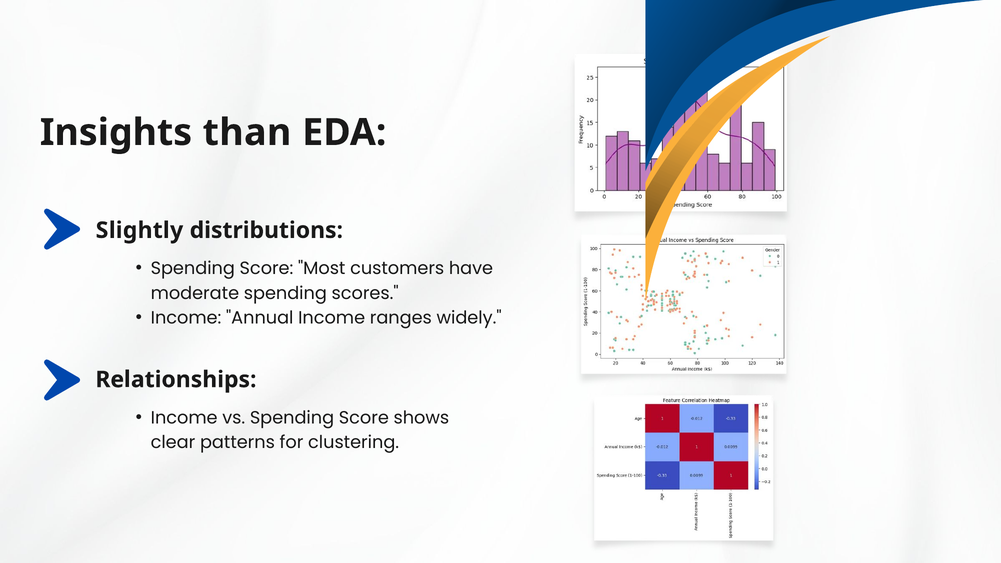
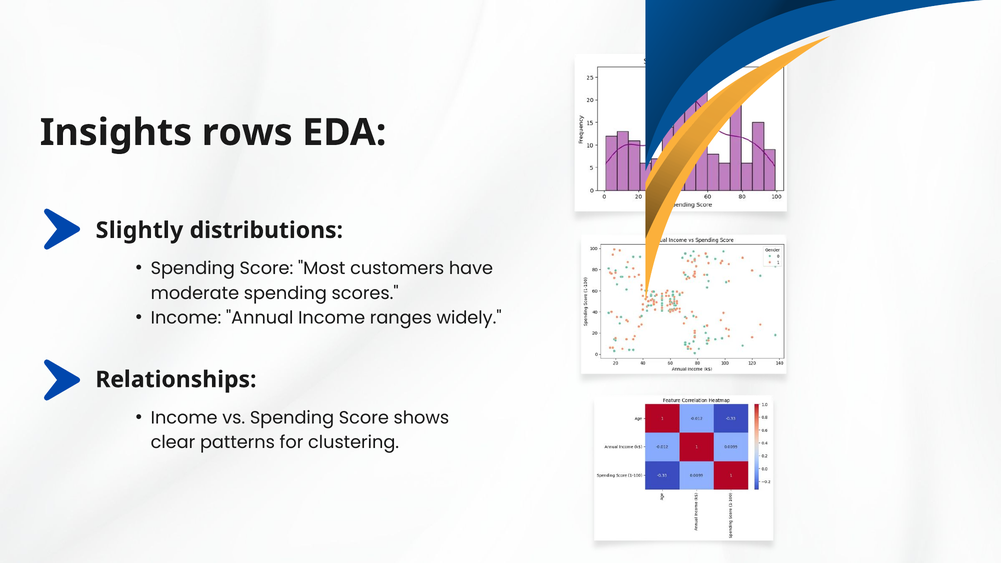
than: than -> rows
